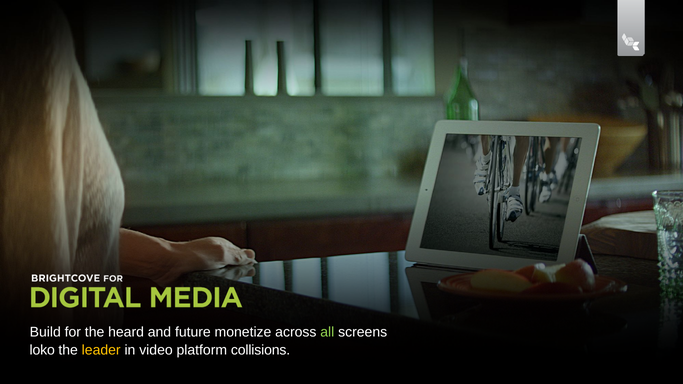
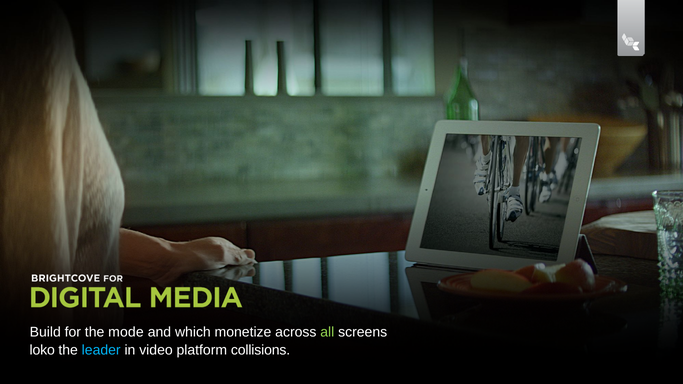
heard: heard -> mode
future: future -> which
leader colour: yellow -> light blue
